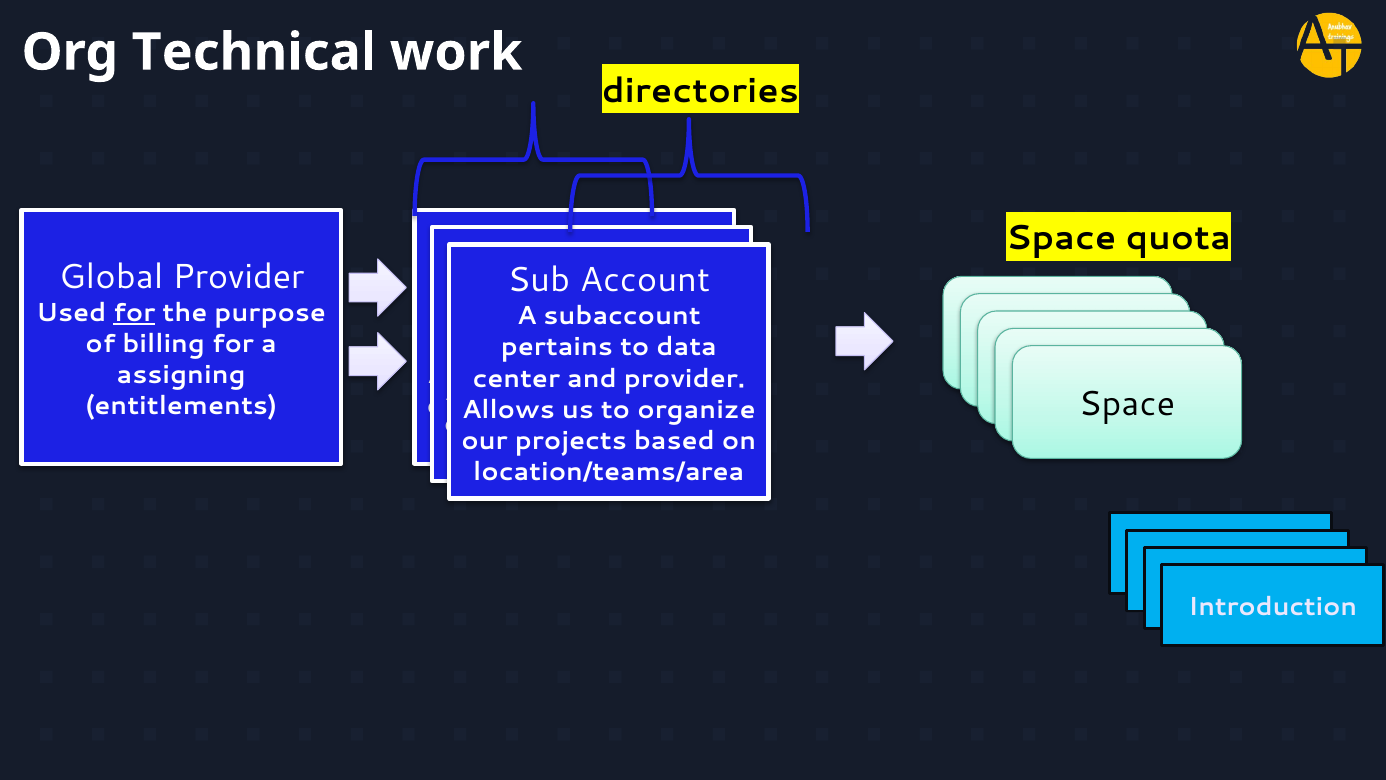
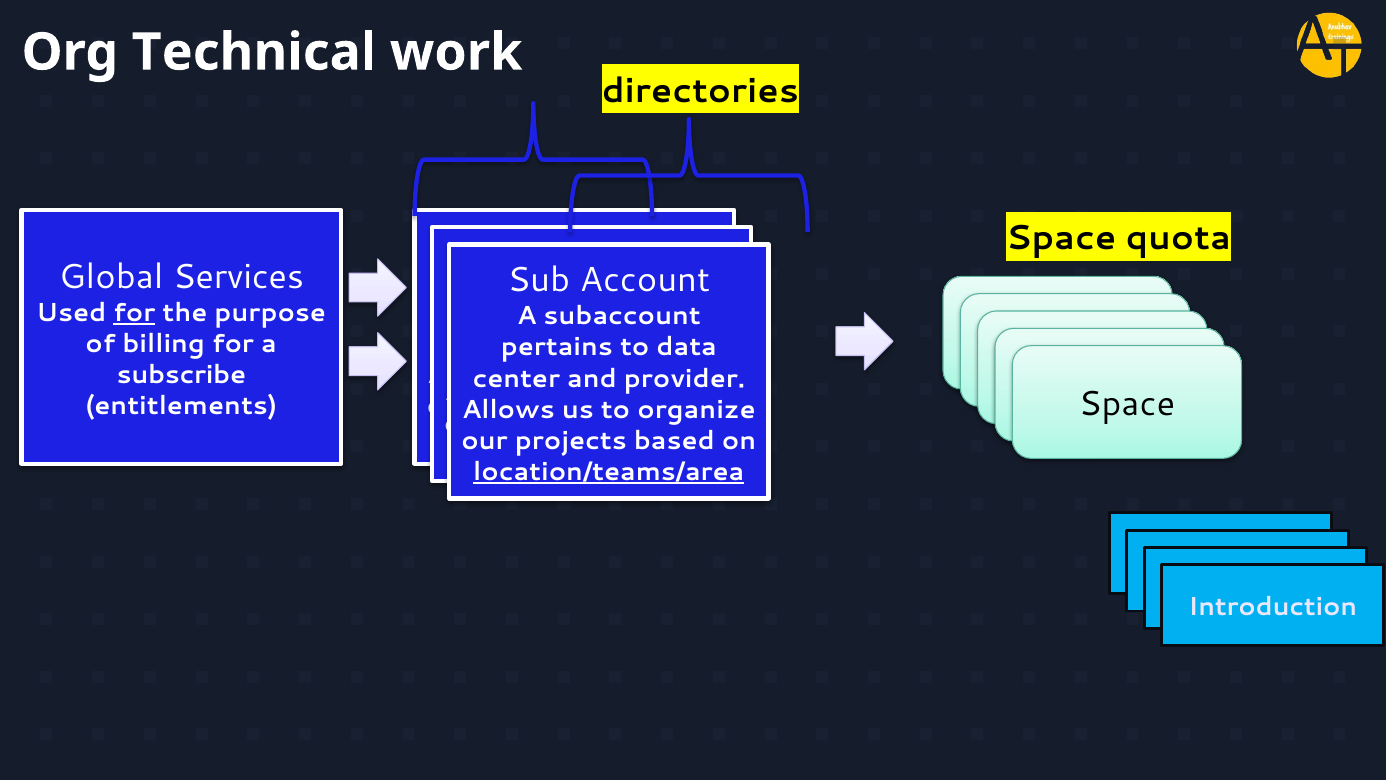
Global Provider: Provider -> Services
assigning: assigning -> subscribe
location/teams/area at (609, 472) underline: none -> present
